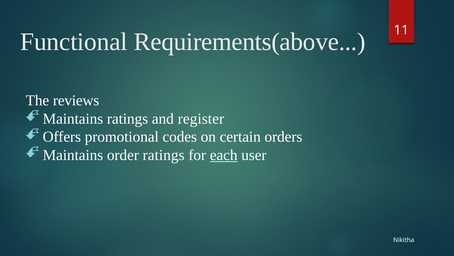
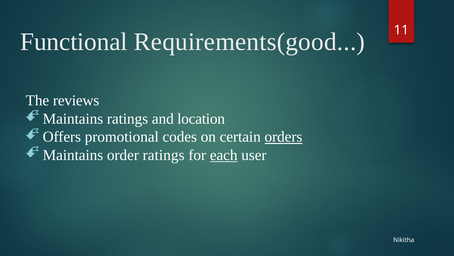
Requirements(above: Requirements(above -> Requirements(good
register: register -> location
orders underline: none -> present
